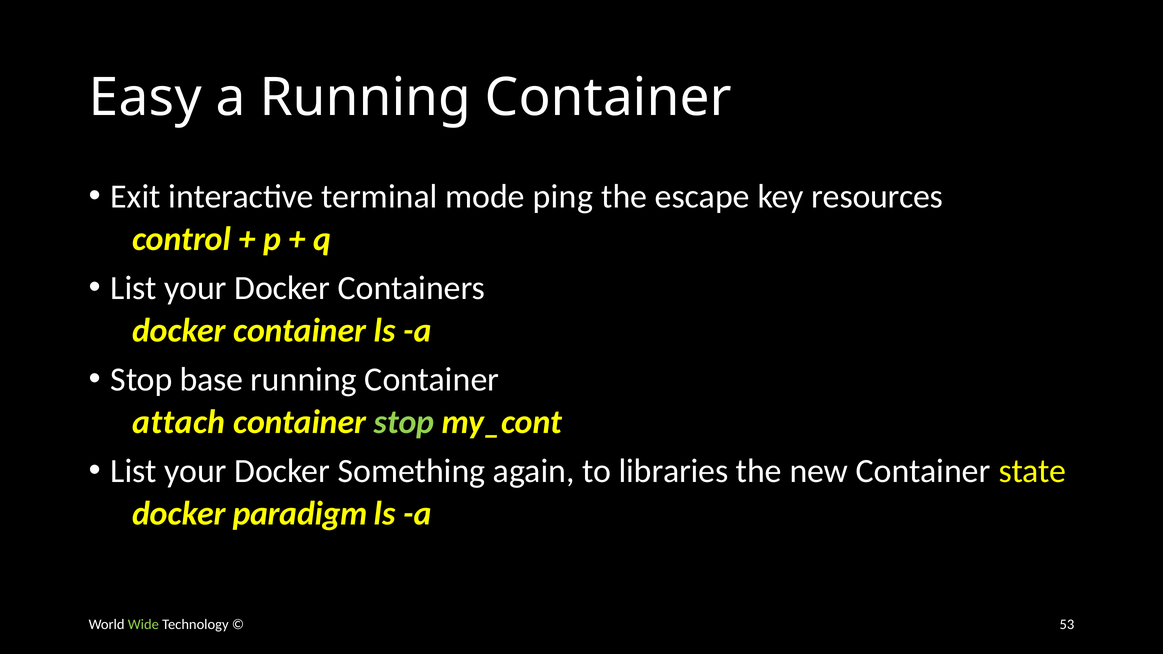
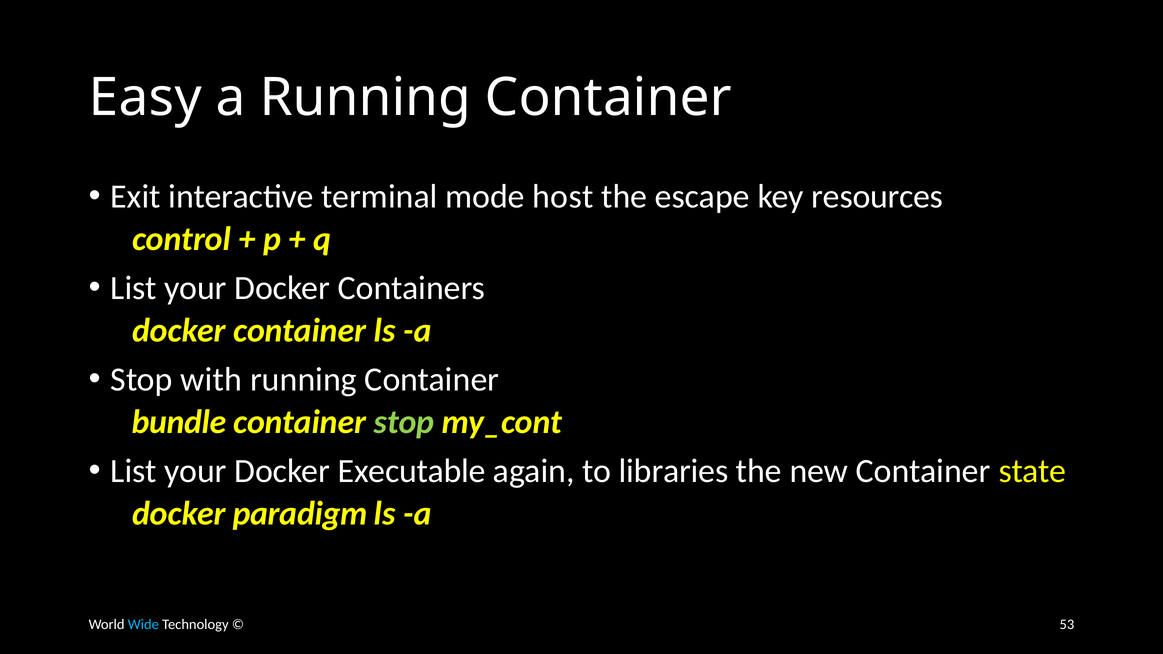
ping: ping -> host
base: base -> with
attach: attach -> bundle
Something: Something -> Executable
Wide colour: light green -> light blue
